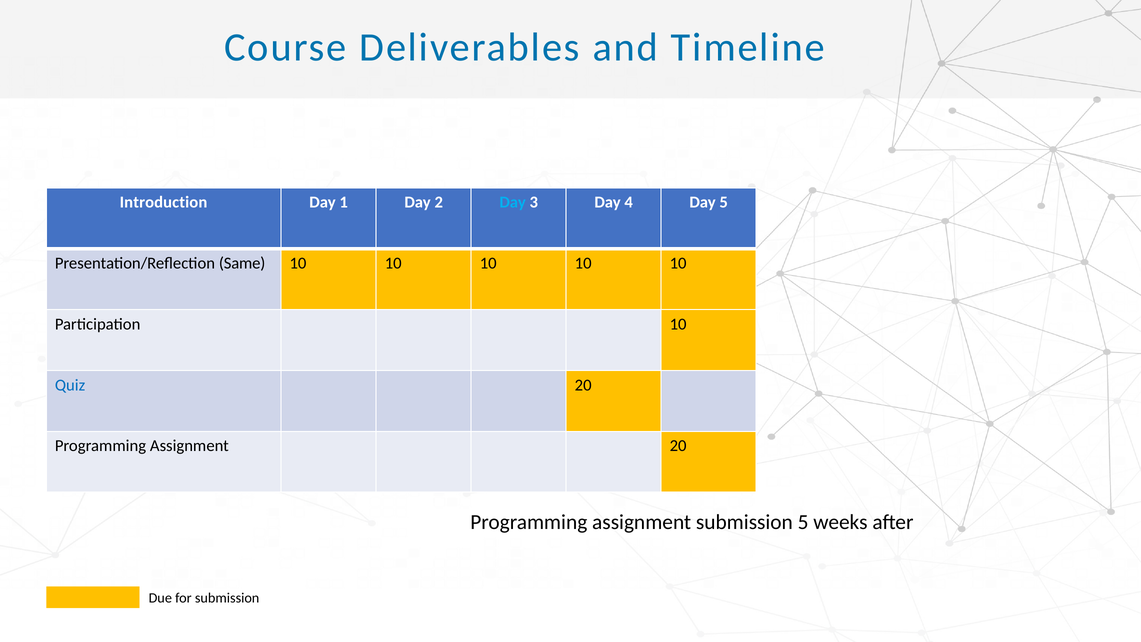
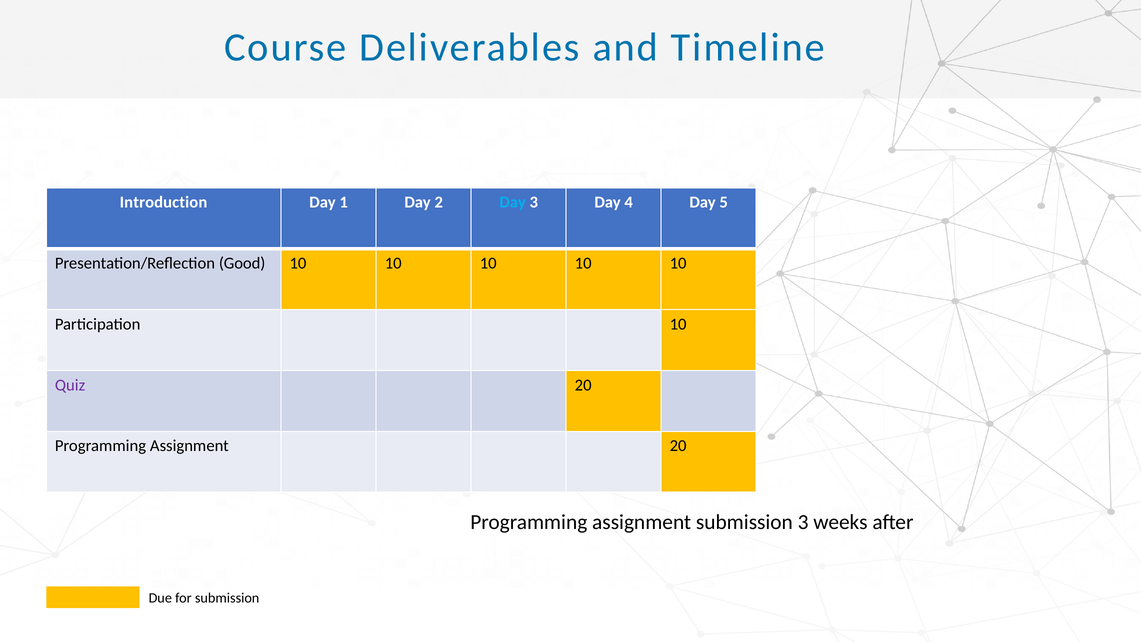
Same: Same -> Good
Quiz colour: blue -> purple
submission 5: 5 -> 3
